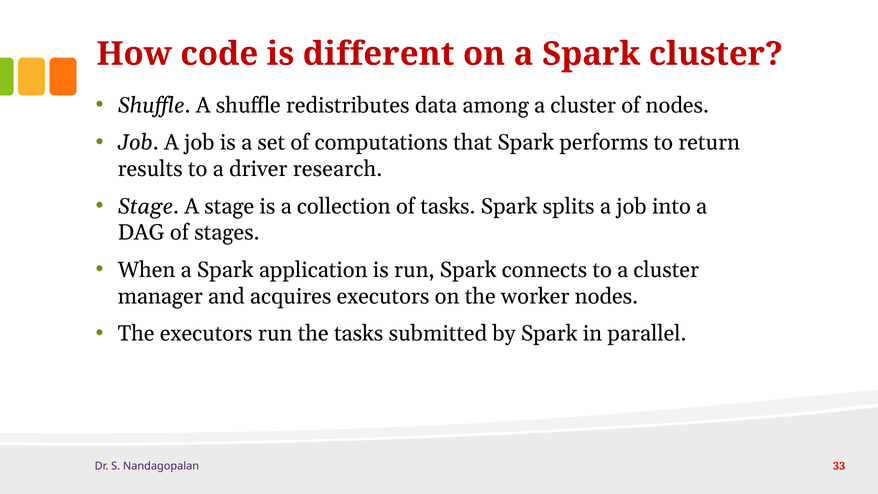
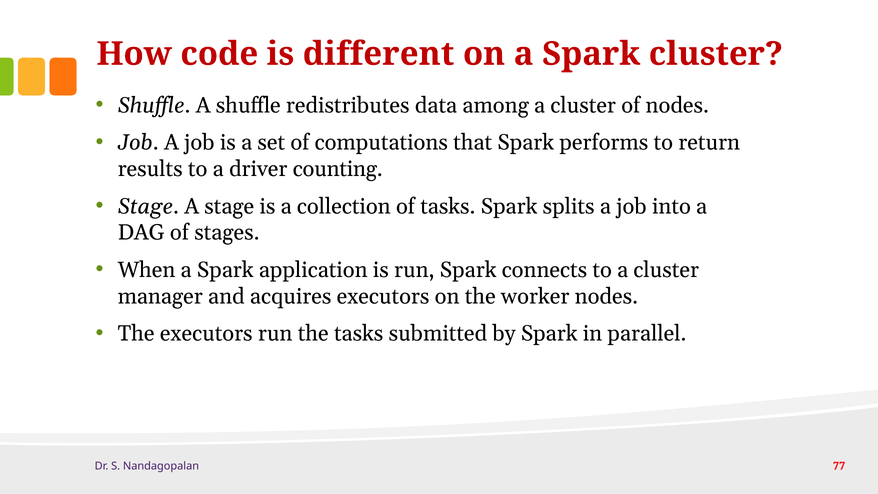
research: research -> counting
33: 33 -> 77
